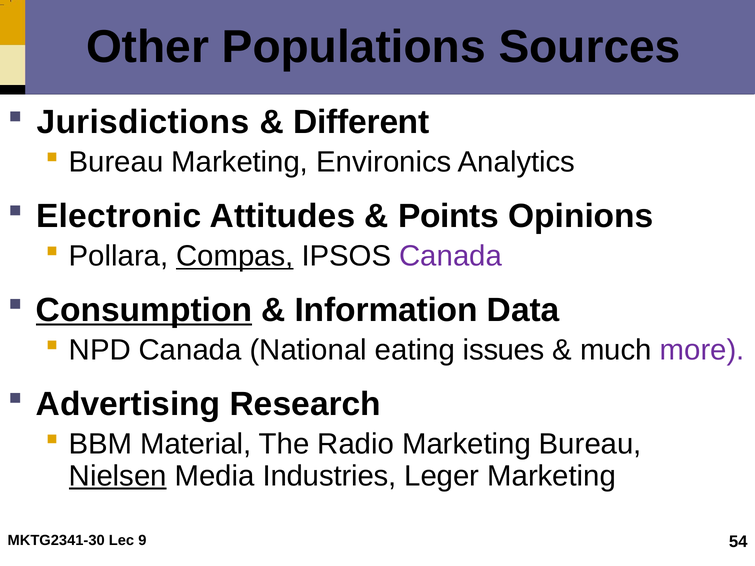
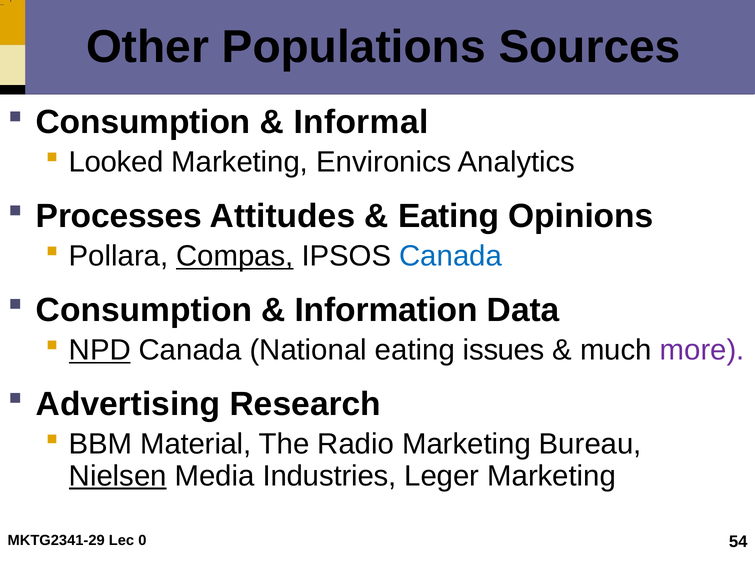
Jurisdictions at (143, 122): Jurisdictions -> Consumption
Different: Different -> Informal
Bureau at (116, 162): Bureau -> Looked
Electronic: Electronic -> Processes
Points at (449, 216): Points -> Eating
Canada at (451, 256) colour: purple -> blue
Consumption at (144, 310) underline: present -> none
NPD underline: none -> present
MKTG2341-30: MKTG2341-30 -> MKTG2341-29
9: 9 -> 0
